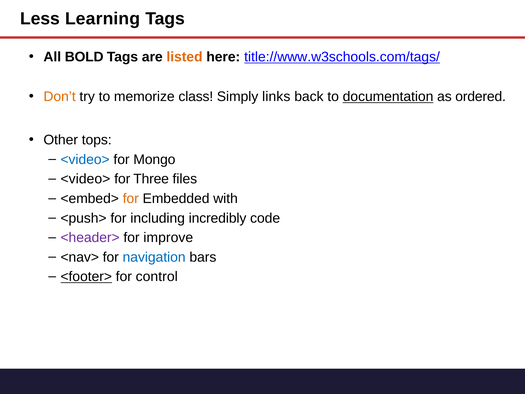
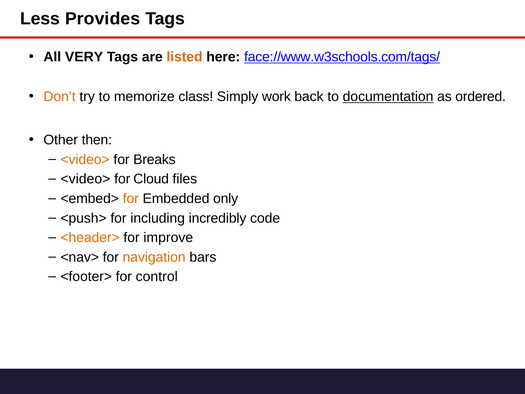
Learning: Learning -> Provides
BOLD: BOLD -> VERY
title://www.w3schools.com/tags/: title://www.w3schools.com/tags/ -> face://www.w3schools.com/tags/
links: links -> work
tops: tops -> then
<video> at (85, 159) colour: blue -> orange
Mongo: Mongo -> Breaks
Three: Three -> Cloud
with: with -> only
<header> colour: purple -> orange
navigation colour: blue -> orange
<footer> underline: present -> none
